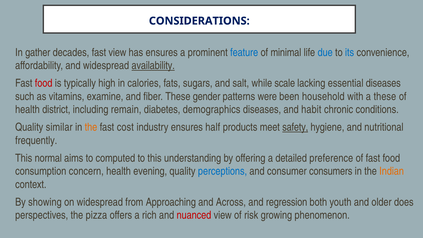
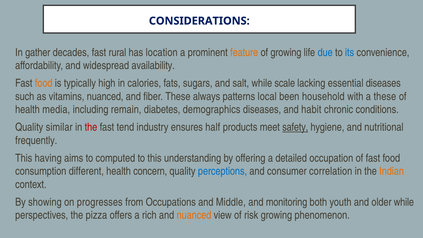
fast view: view -> rural
has ensures: ensures -> location
feature colour: blue -> orange
of minimal: minimal -> growing
availability underline: present -> none
food at (44, 83) colour: red -> orange
vitamins examine: examine -> nuanced
gender: gender -> always
were: were -> local
district: district -> media
the at (91, 127) colour: orange -> red
cost: cost -> tend
normal: normal -> having
preference: preference -> occupation
concern: concern -> different
evening: evening -> concern
consumers: consumers -> correlation
on widespread: widespread -> progresses
Approaching: Approaching -> Occupations
Across: Across -> Middle
regression: regression -> monitoring
older does: does -> while
nuanced at (194, 215) colour: red -> orange
